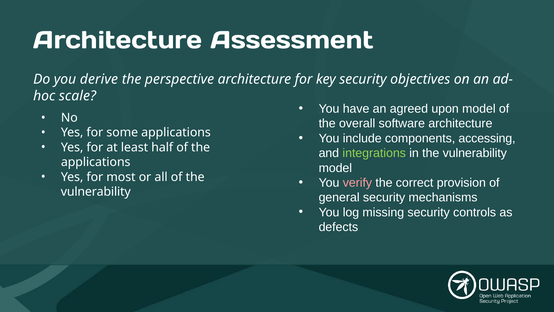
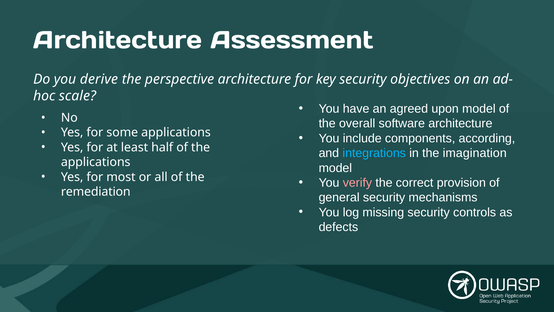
accessing: accessing -> according
integrations colour: light green -> light blue
in the vulnerability: vulnerability -> imagination
vulnerability at (96, 191): vulnerability -> remediation
